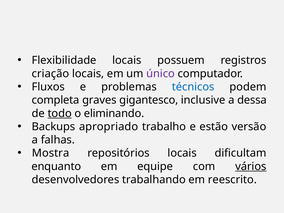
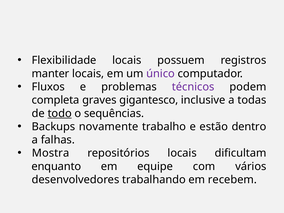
criação: criação -> manter
técnicos colour: blue -> purple
dessa: dessa -> todas
eliminando: eliminando -> sequências
apropriado: apropriado -> novamente
versão: versão -> dentro
vários underline: present -> none
reescrito: reescrito -> recebem
